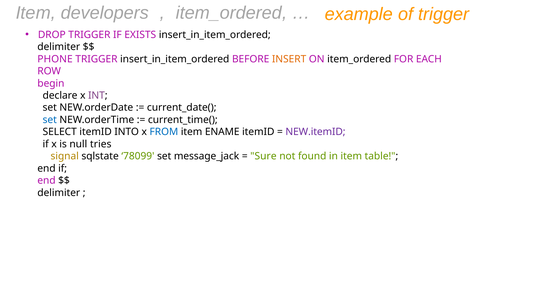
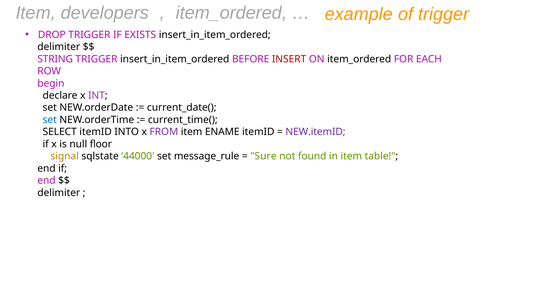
PHONE: PHONE -> STRING
INSERT colour: orange -> red
FROM colour: blue -> purple
tries: tries -> floor
78099: 78099 -> 44000
message_jack: message_jack -> message_rule
